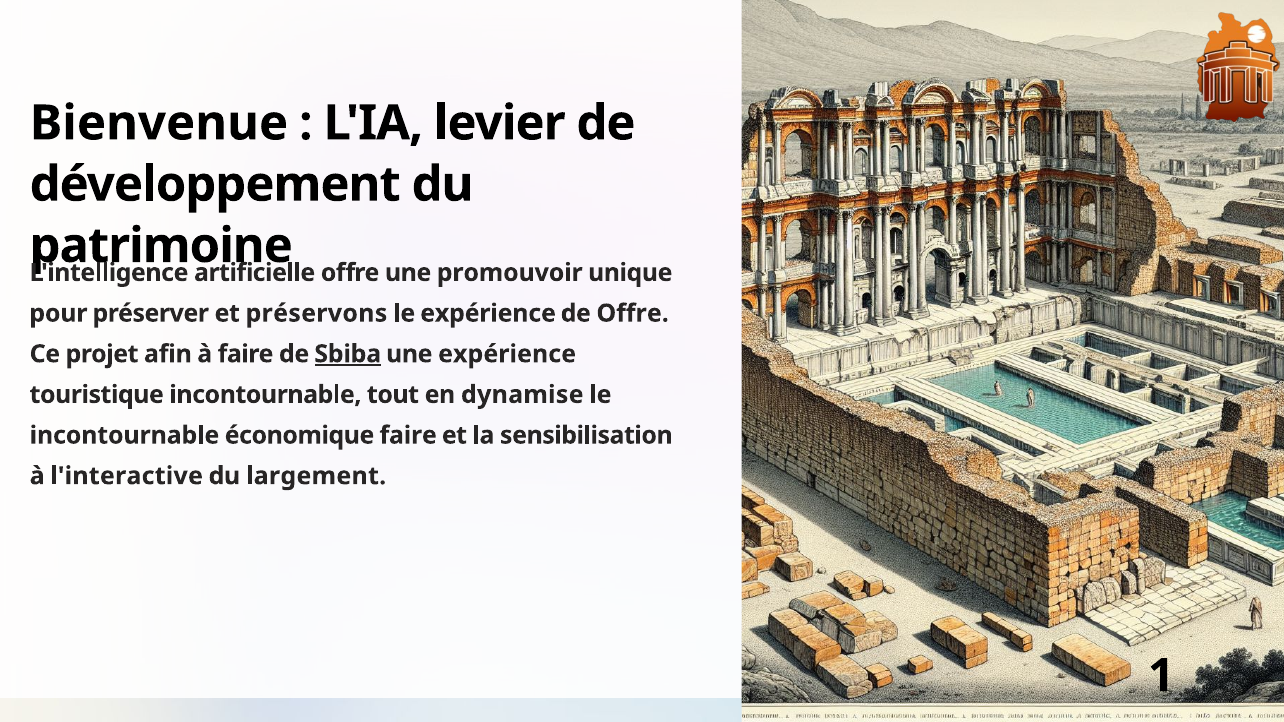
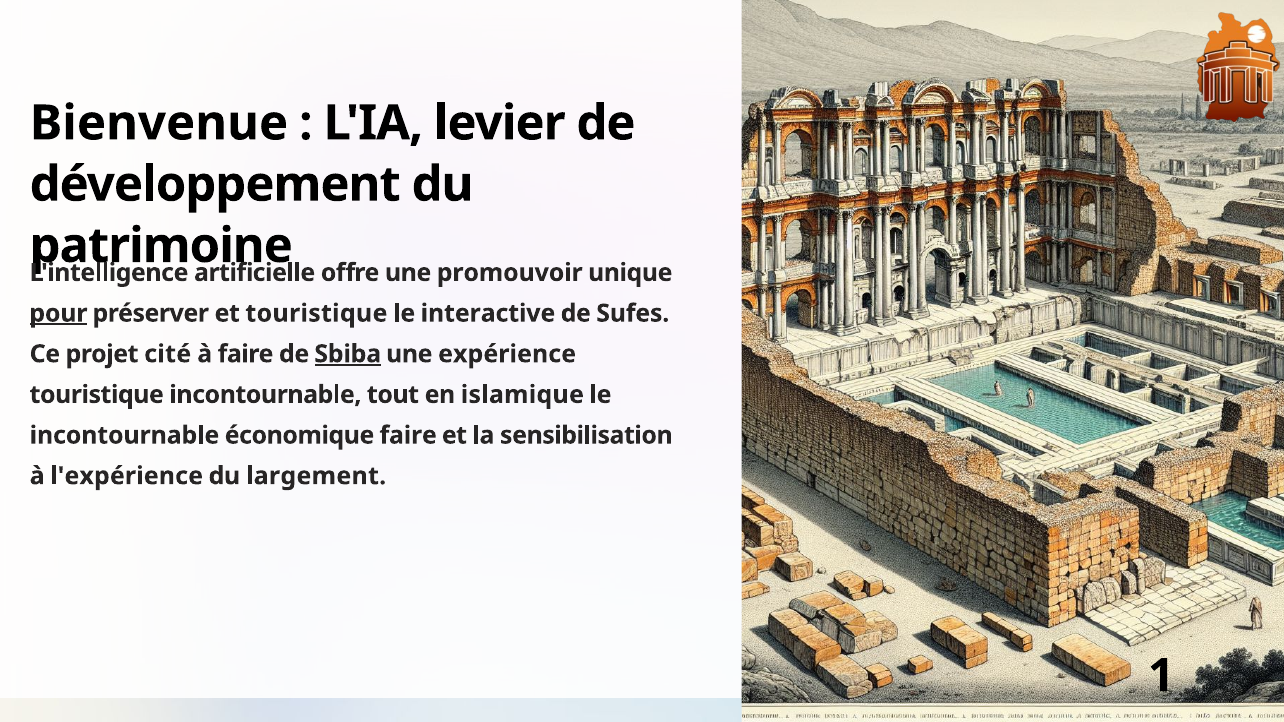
pour underline: none -> present
et préservons: préservons -> touristique
le expérience: expérience -> interactive
de Offre: Offre -> Sufes
afin: afin -> cité
dynamise: dynamise -> islamique
l'interactive: l'interactive -> l'expérience
